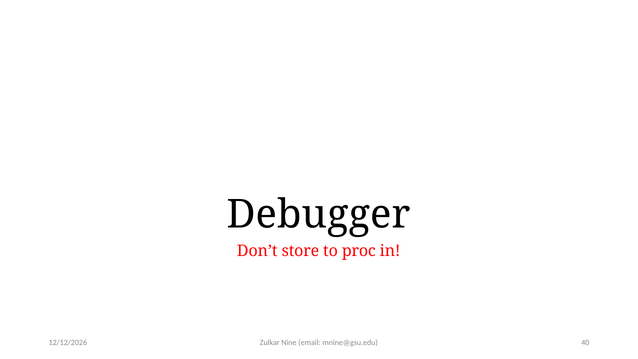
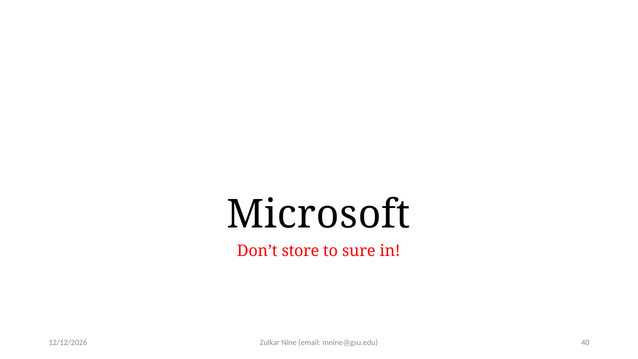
Debugger: Debugger -> Microsoft
proc: proc -> sure
